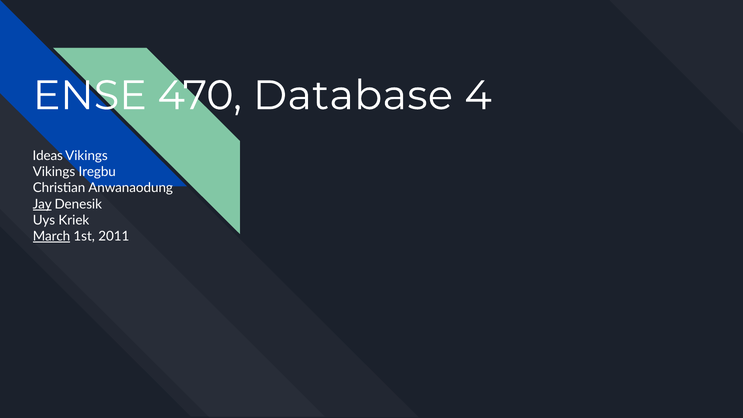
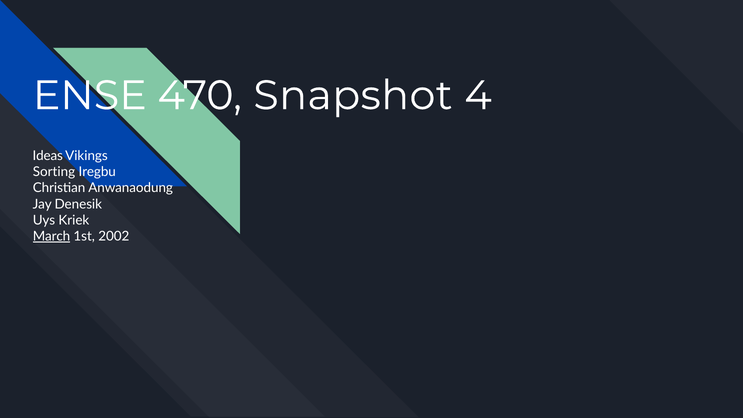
Database: Database -> Snapshot
Vikings at (54, 172): Vikings -> Sorting
Jay underline: present -> none
2011: 2011 -> 2002
